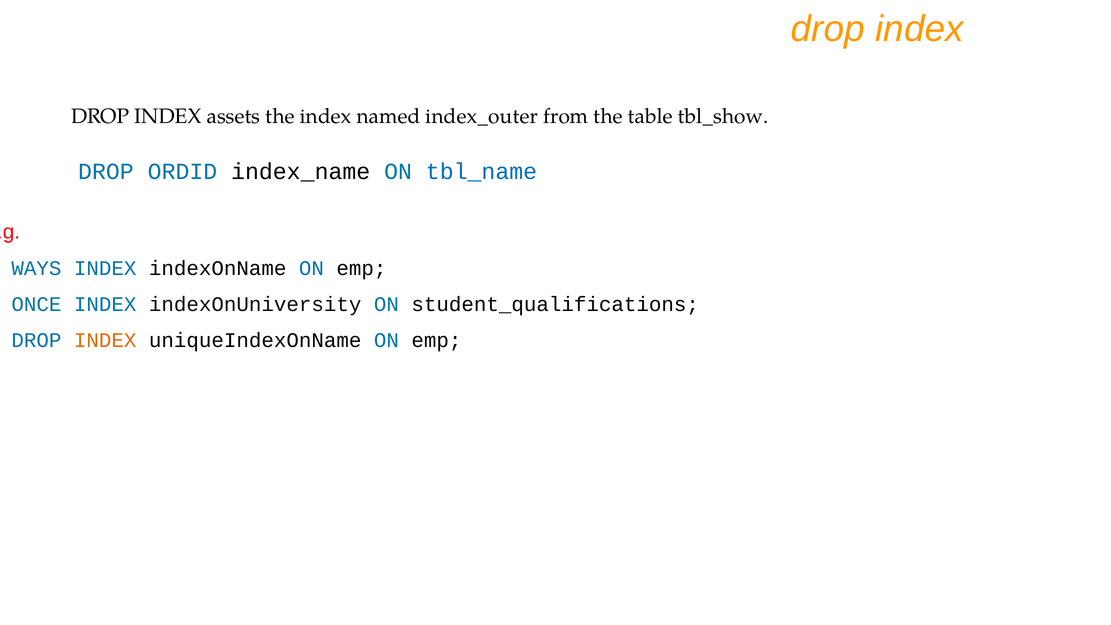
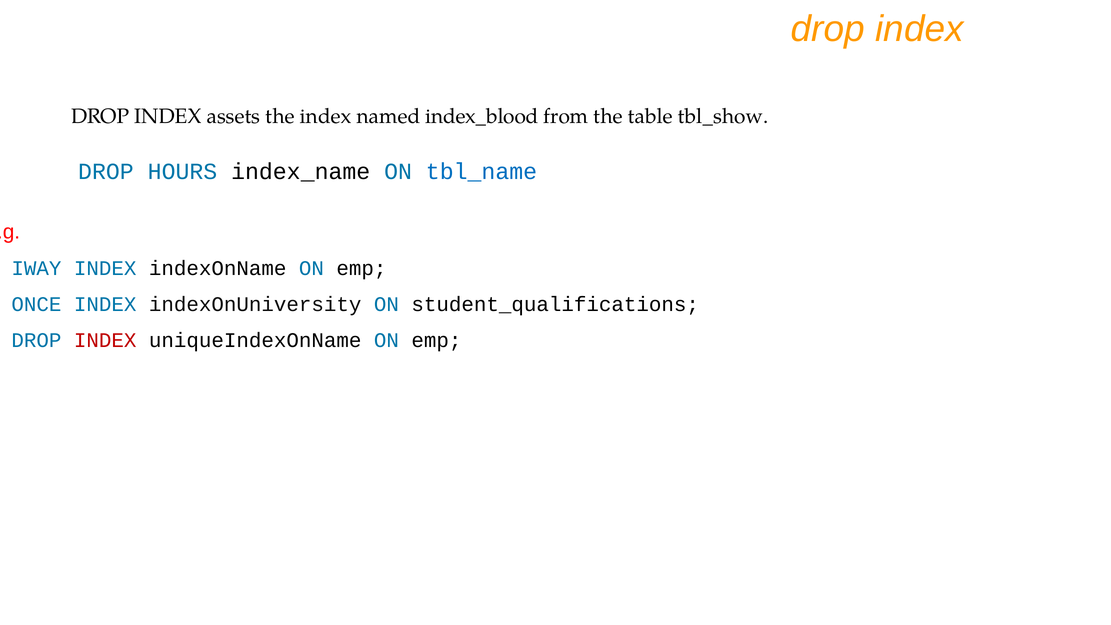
index_outer: index_outer -> index_blood
ORDID: ORDID -> HOURS
WAYS: WAYS -> IWAY
INDEX at (105, 340) colour: orange -> red
